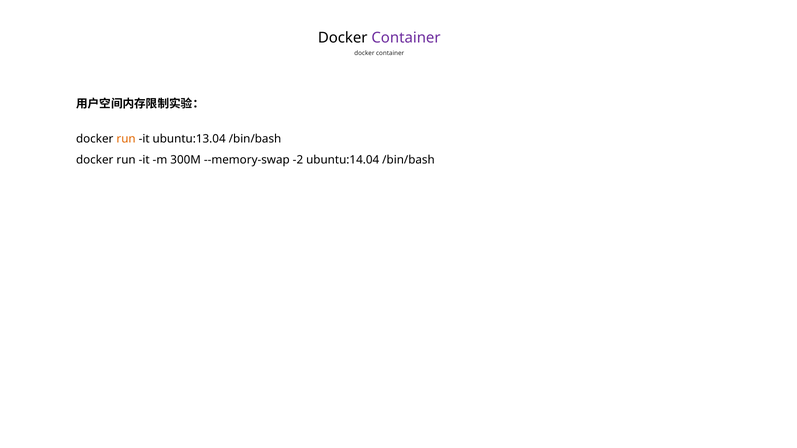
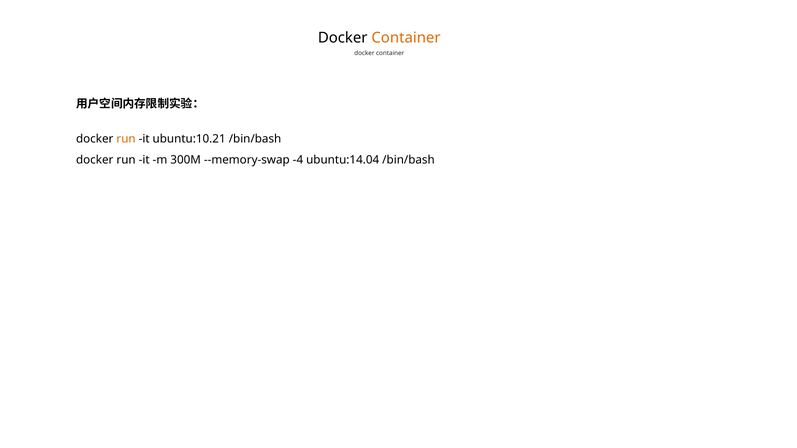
Container at (406, 38) colour: purple -> orange
ubuntu:13.04: ubuntu:13.04 -> ubuntu:10.21
-2: -2 -> -4
